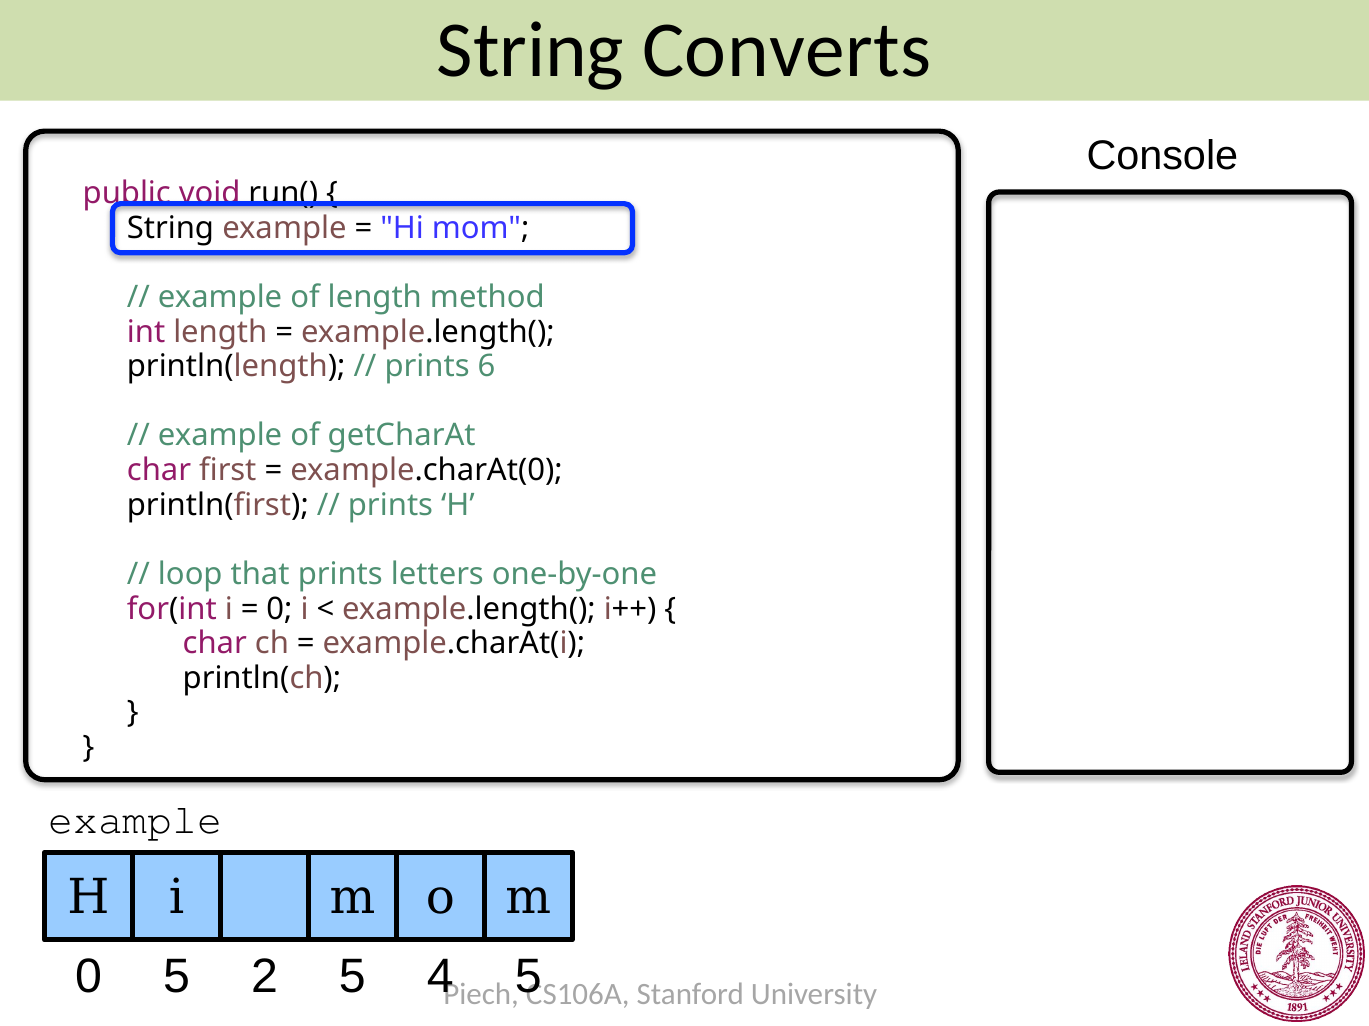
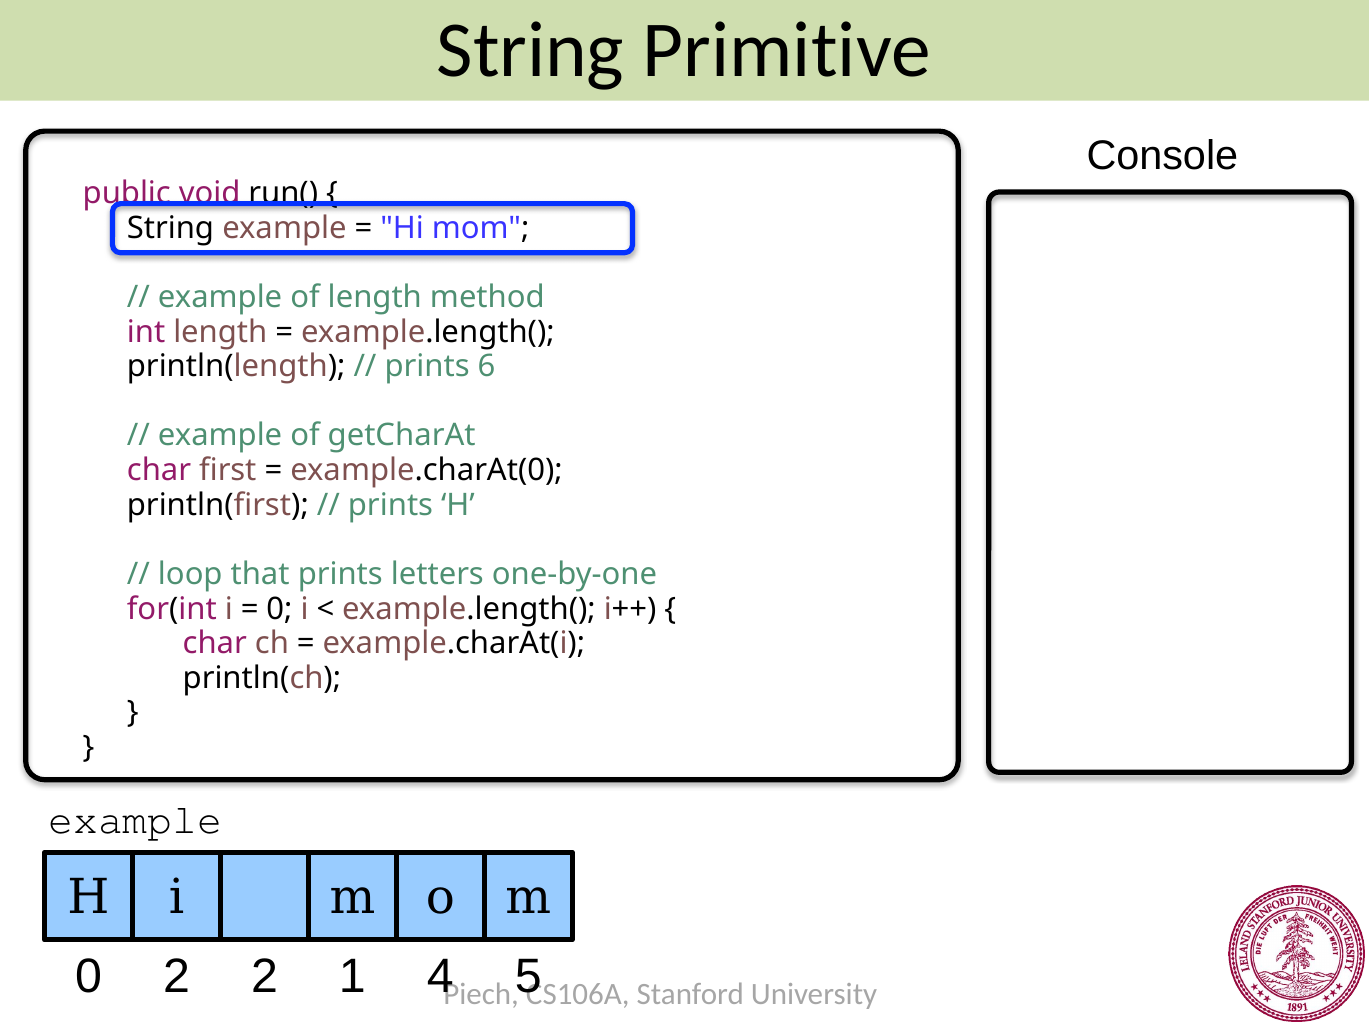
Converts: Converts -> Primitive
0 5: 5 -> 2
2 5: 5 -> 1
